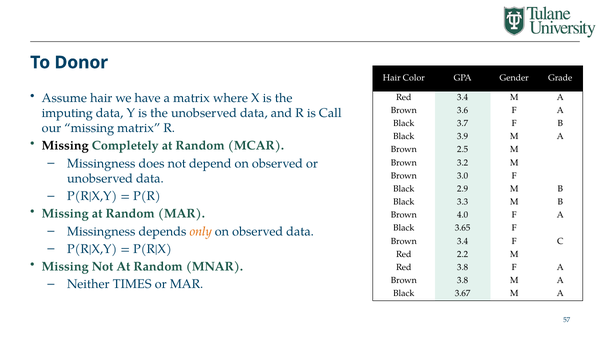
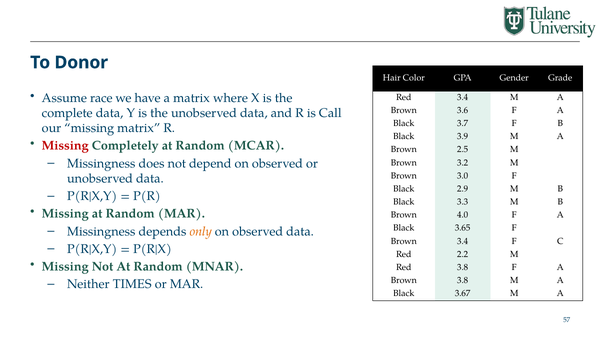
Assume hair: hair -> race
imputing: imputing -> complete
Missing at (65, 146) colour: black -> red
